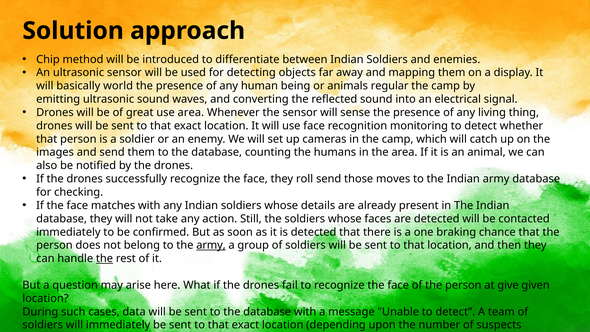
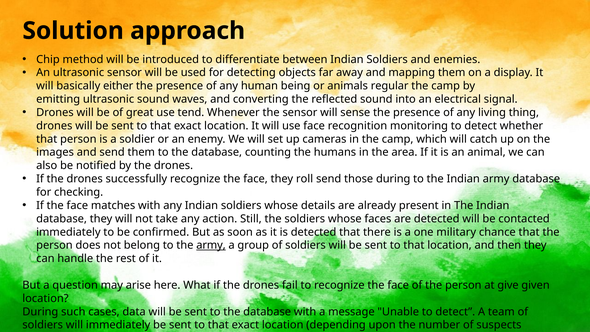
world: world -> either
use area: area -> tend
those moves: moves -> during
braking: braking -> military
the at (105, 258) underline: present -> none
